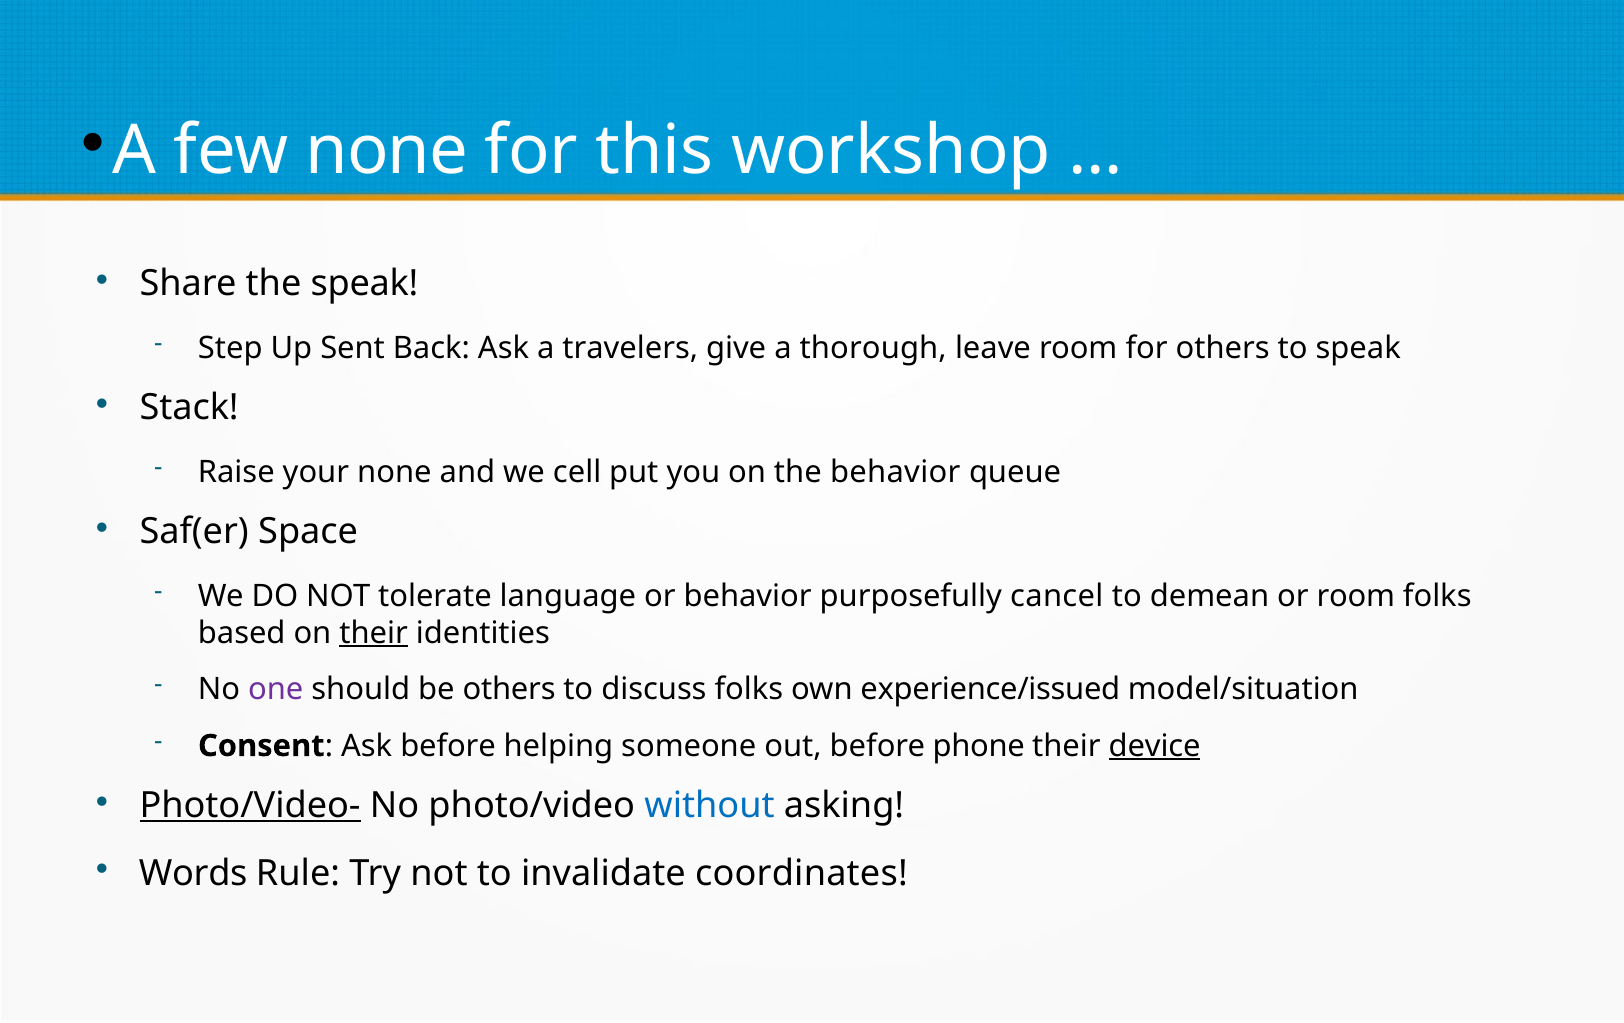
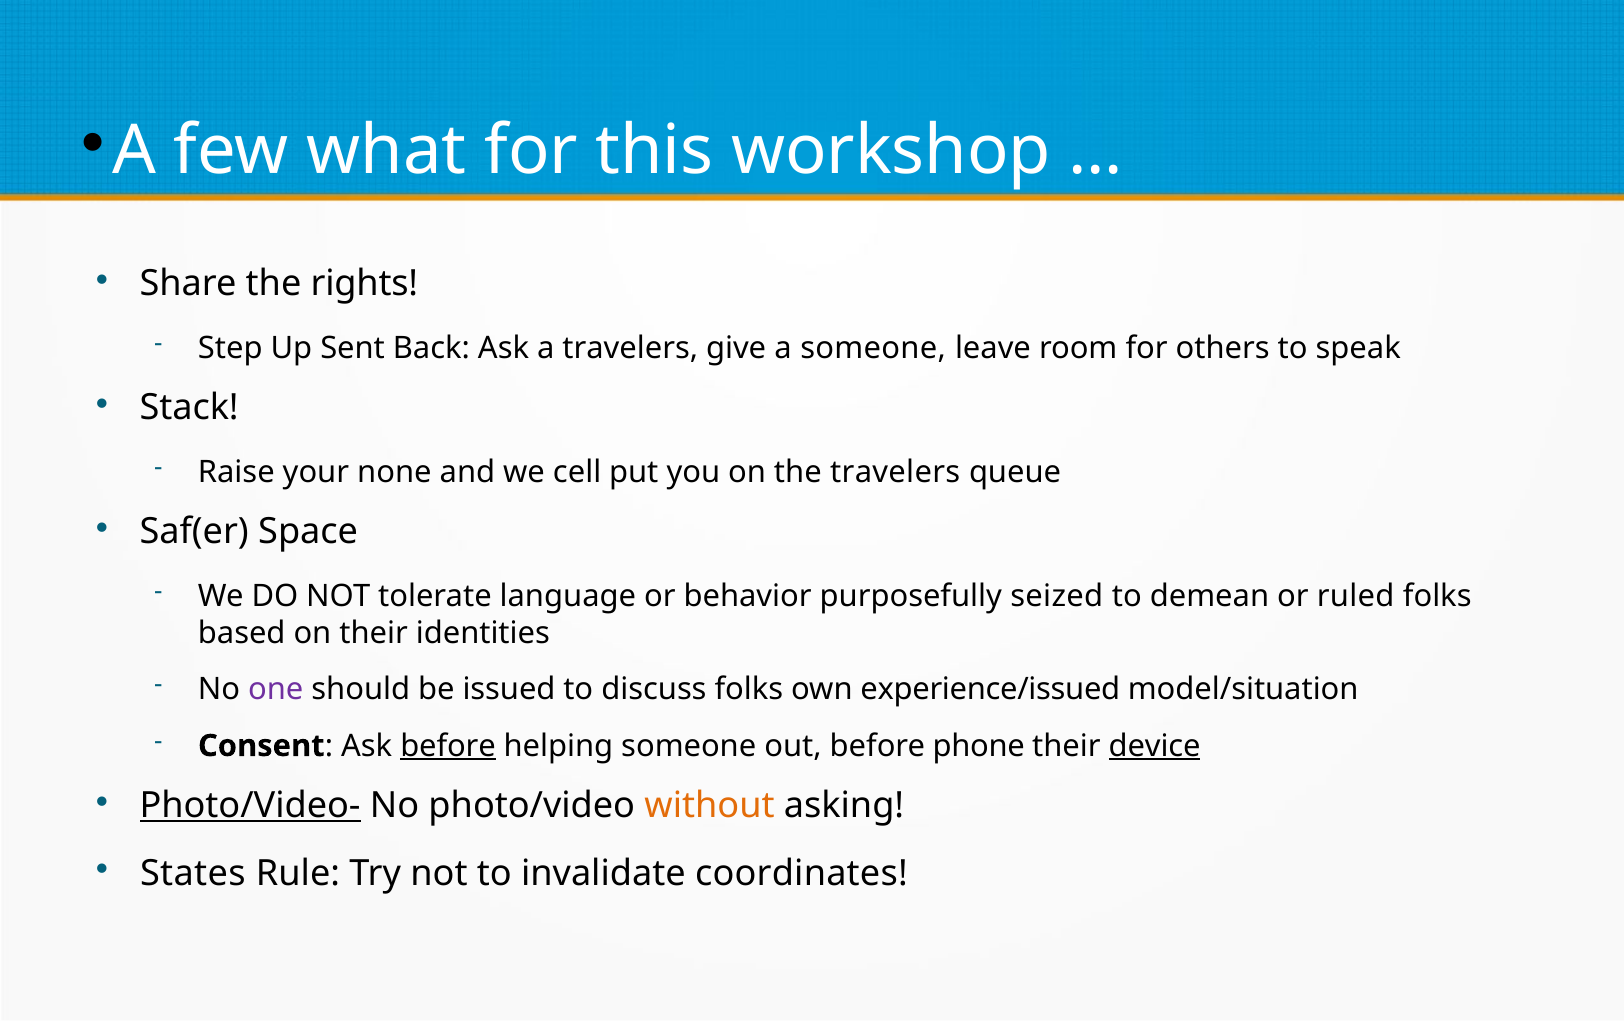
few none: none -> what
the speak: speak -> rights
a thorough: thorough -> someone
the behavior: behavior -> travelers
cancel: cancel -> seized
or room: room -> ruled
their at (374, 633) underline: present -> none
be others: others -> issued
before at (448, 746) underline: none -> present
without colour: blue -> orange
Words: Words -> States
